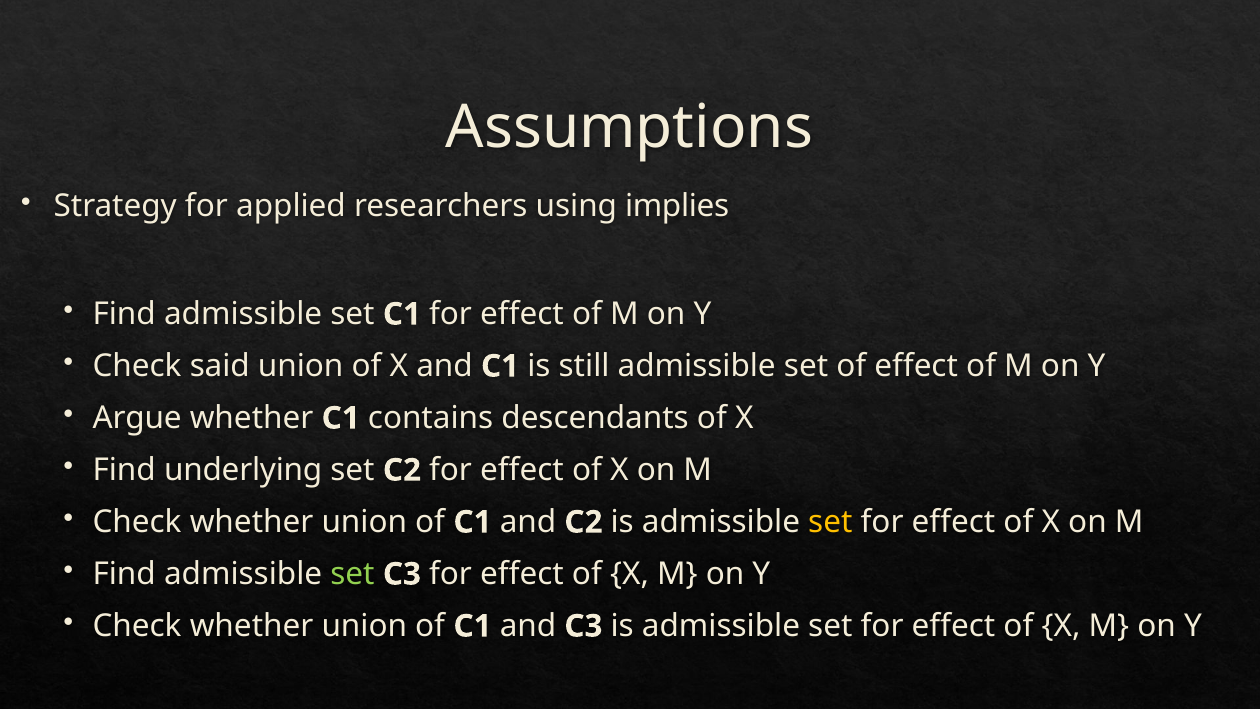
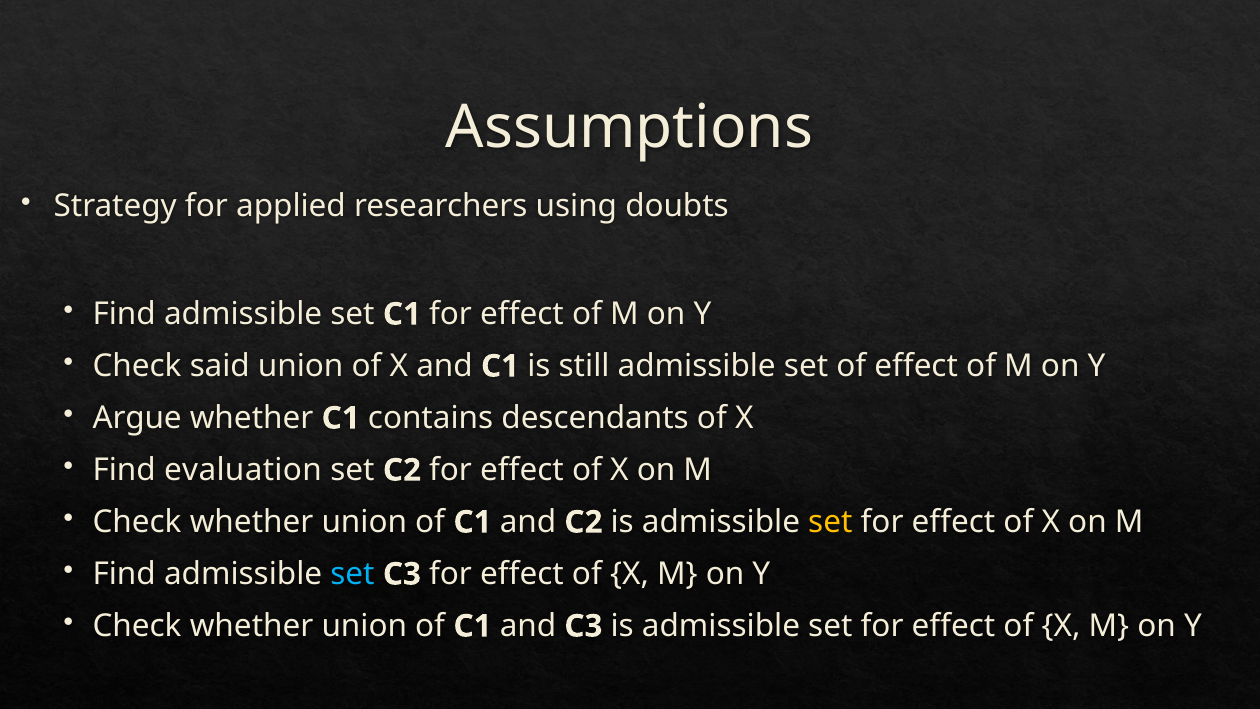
implies: implies -> doubts
underlying: underlying -> evaluation
set at (352, 574) colour: light green -> light blue
